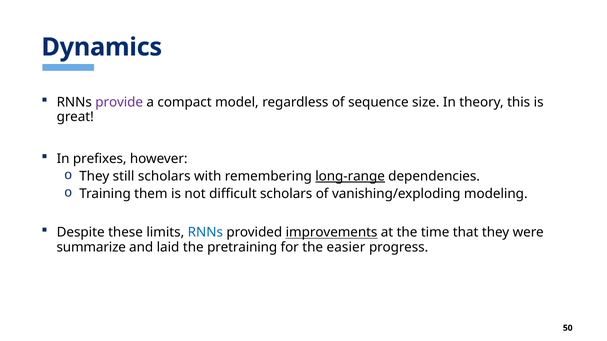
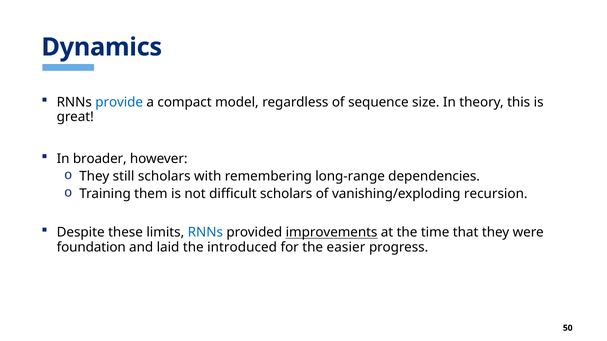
provide colour: purple -> blue
prefixes: prefixes -> broader
long-range underline: present -> none
modeling: modeling -> recursion
summarize: summarize -> foundation
pretraining: pretraining -> introduced
